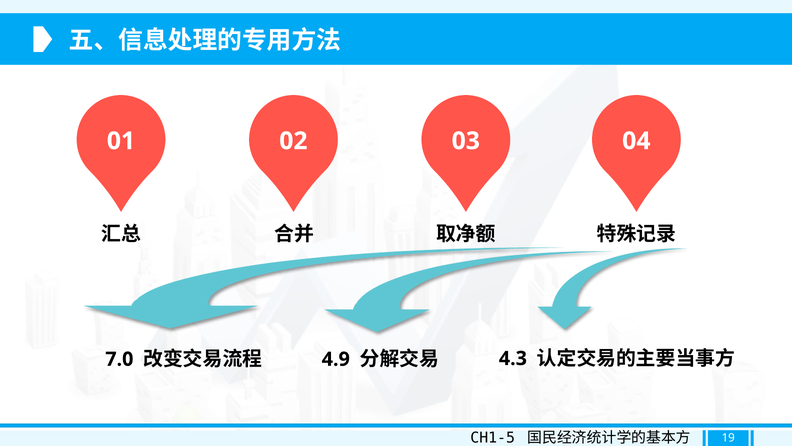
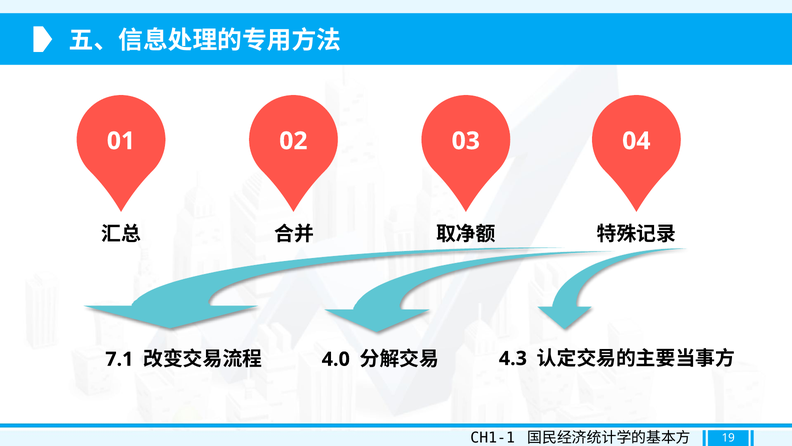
7.0: 7.0 -> 7.1
4.9: 4.9 -> 4.0
CH1-5: CH1-5 -> CH1-1
